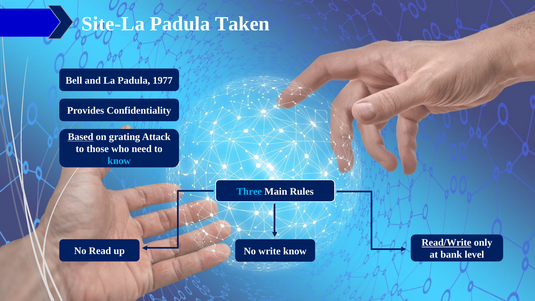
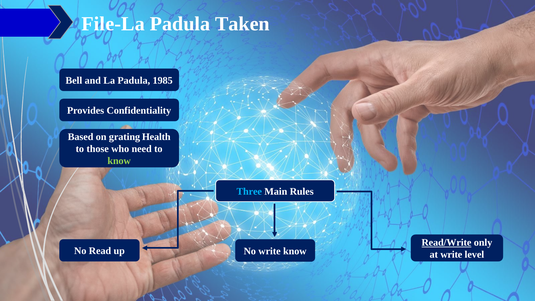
Site-La: Site-La -> File-La
1977: 1977 -> 1985
Based underline: present -> none
Attack: Attack -> Health
know at (119, 161) colour: light blue -> light green
at bank: bank -> write
